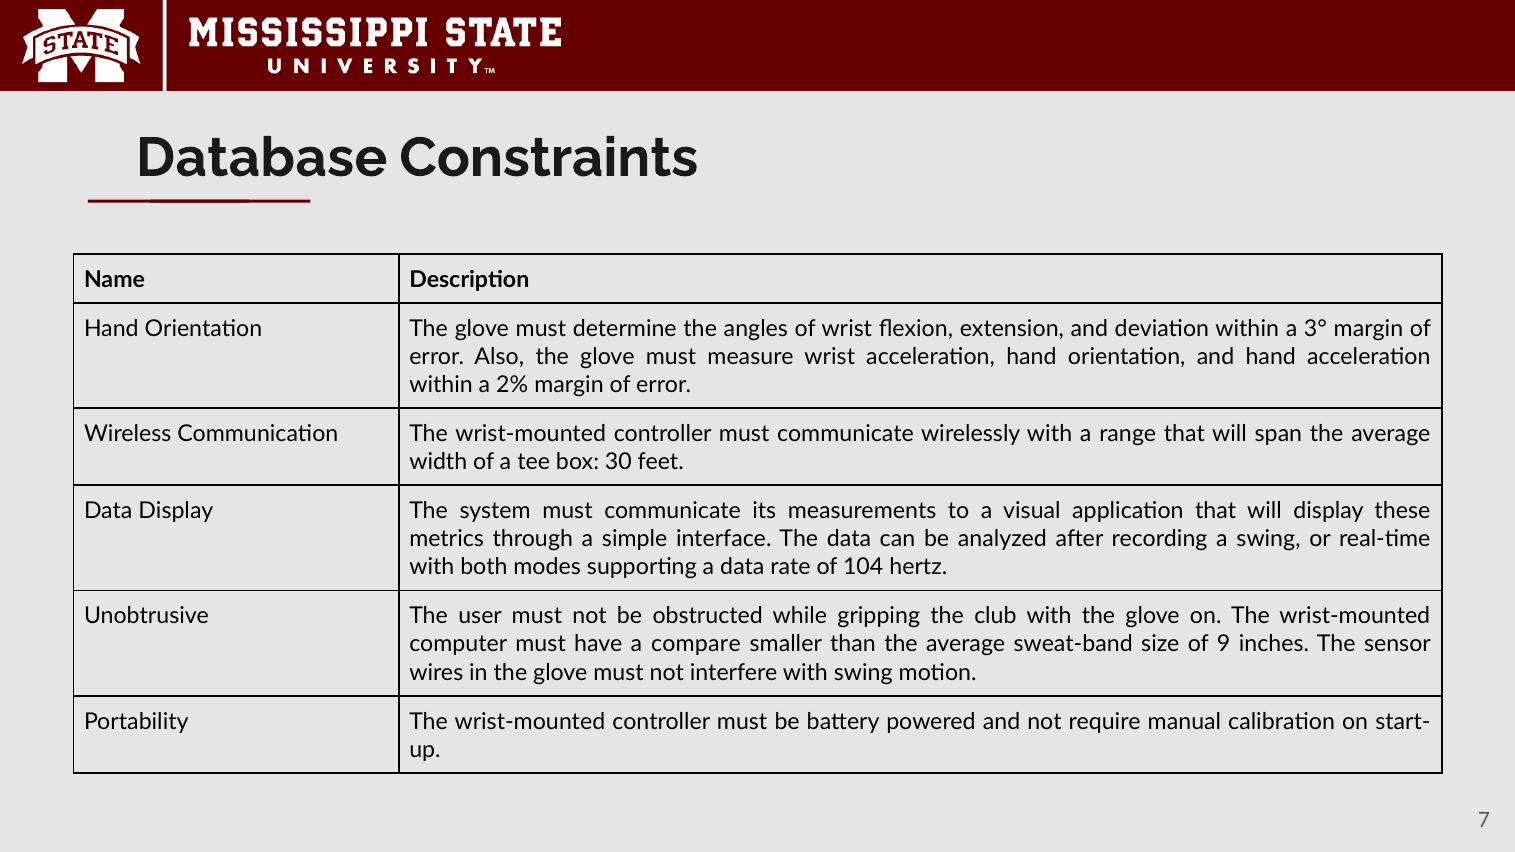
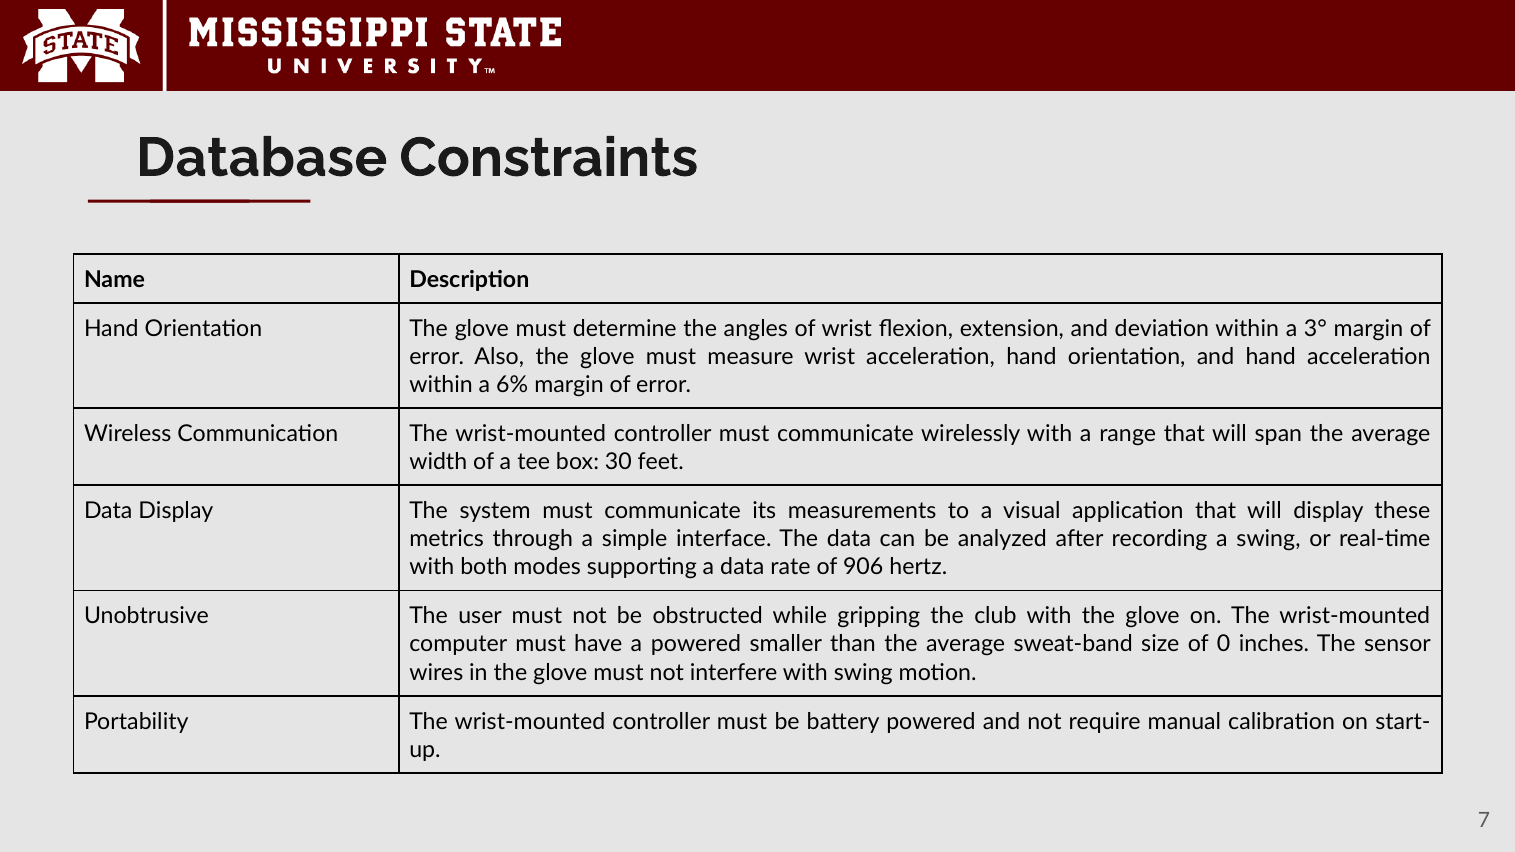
2%: 2% -> 6%
104: 104 -> 906
a compare: compare -> powered
9: 9 -> 0
